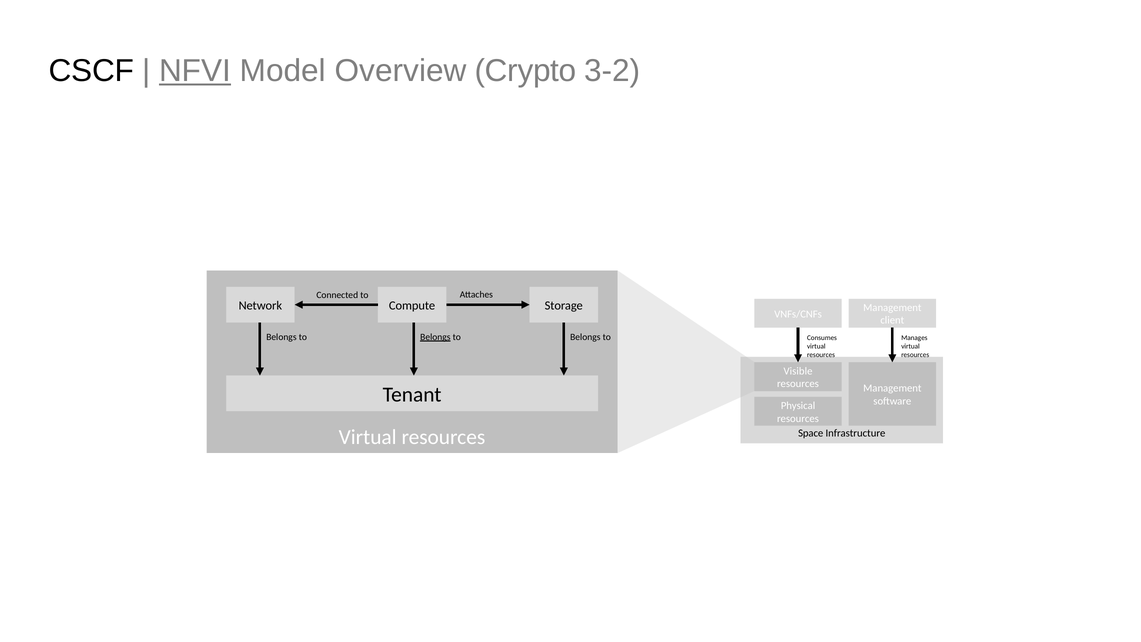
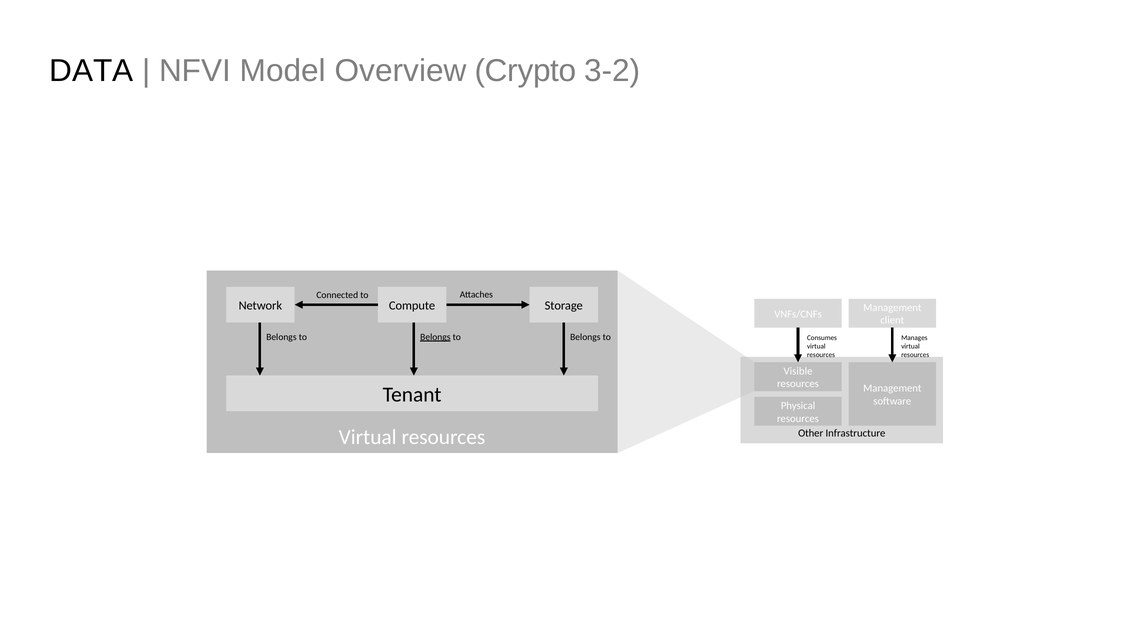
CSCF: CSCF -> DATA
NFVI underline: present -> none
Space: Space -> Other
